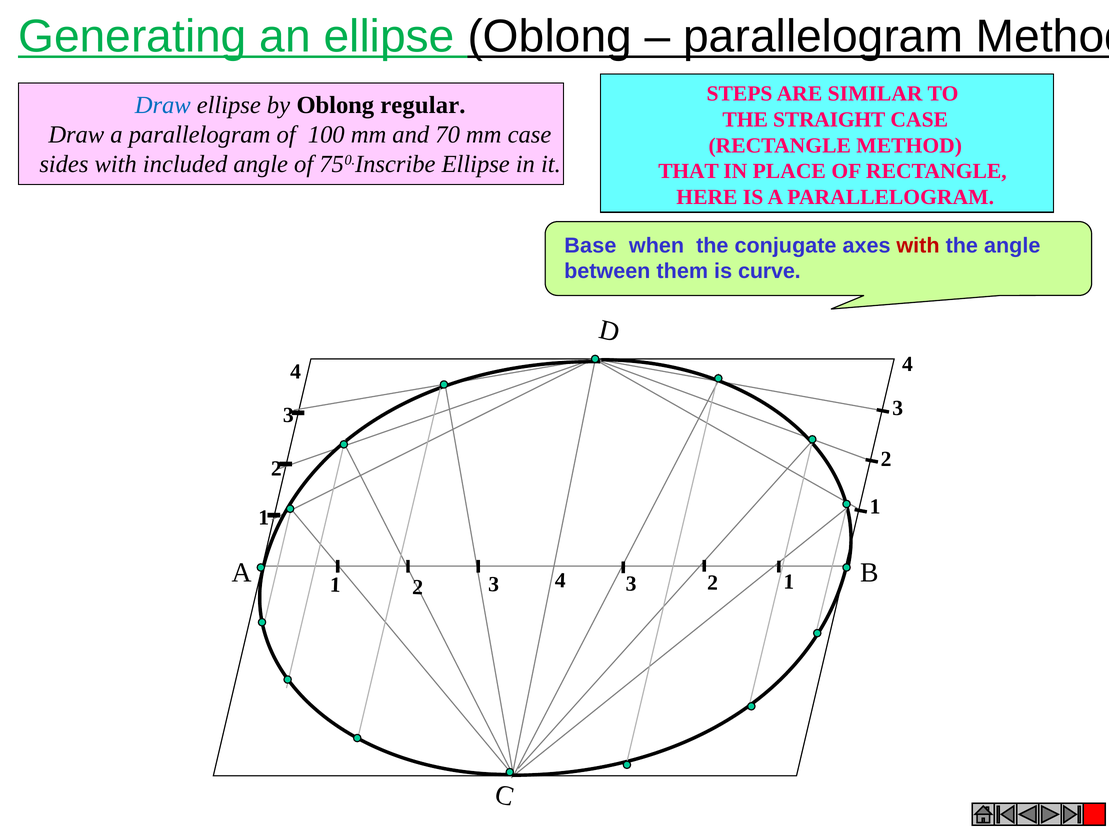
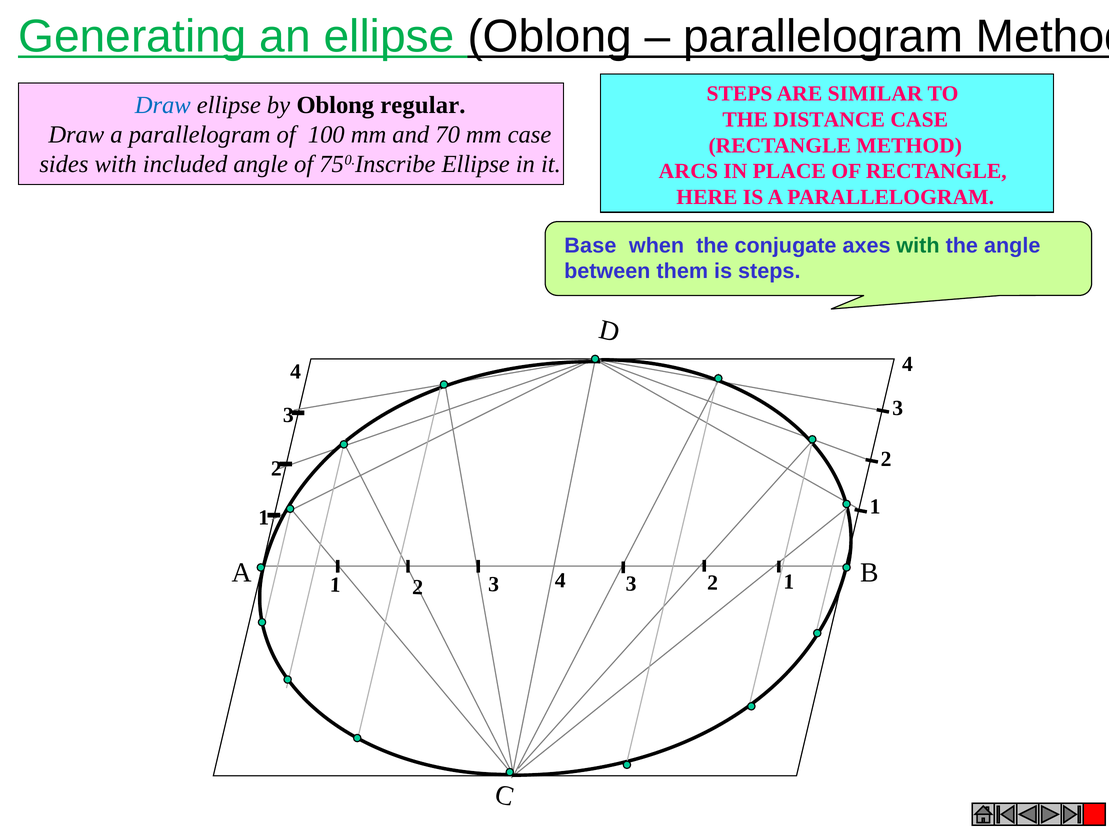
STRAIGHT: STRAIGHT -> DISTANCE
THAT: THAT -> ARCS
with at (918, 246) colour: red -> green
is curve: curve -> steps
